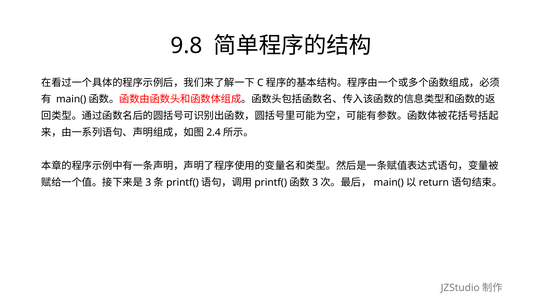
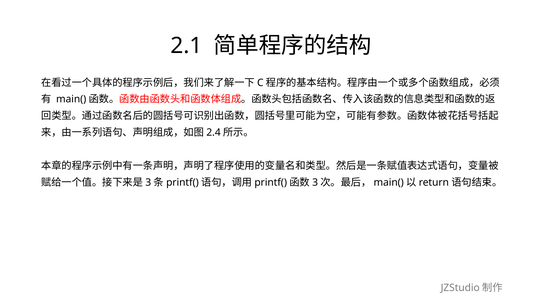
9.8: 9.8 -> 2.1
